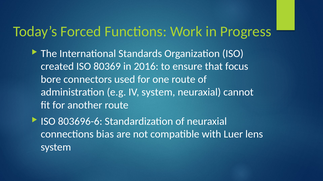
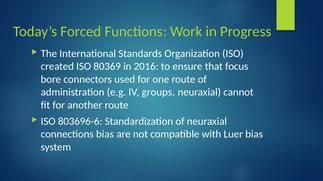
IV system: system -> groups
Luer lens: lens -> bias
